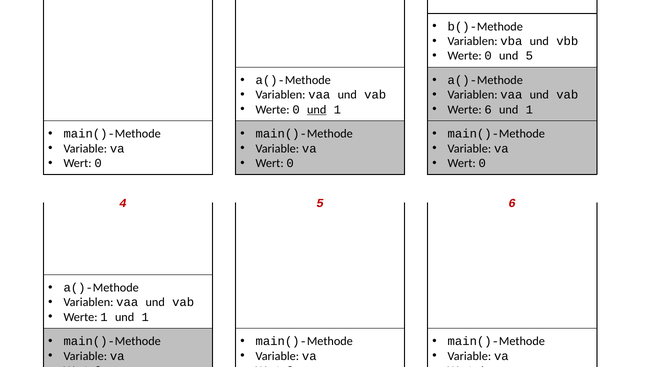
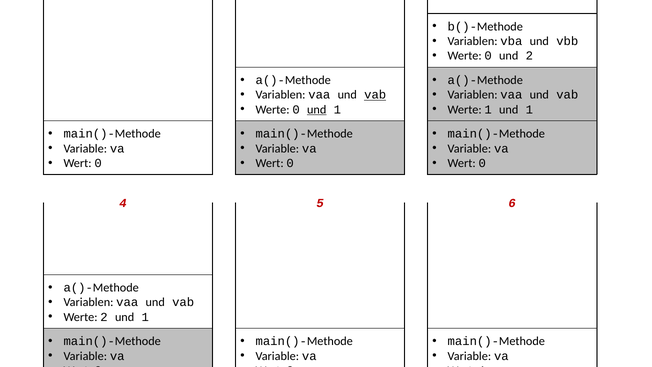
und 5: 5 -> 2
vab at (375, 95) underline: none -> present
Werte 6: 6 -> 1
Werte 1: 1 -> 2
